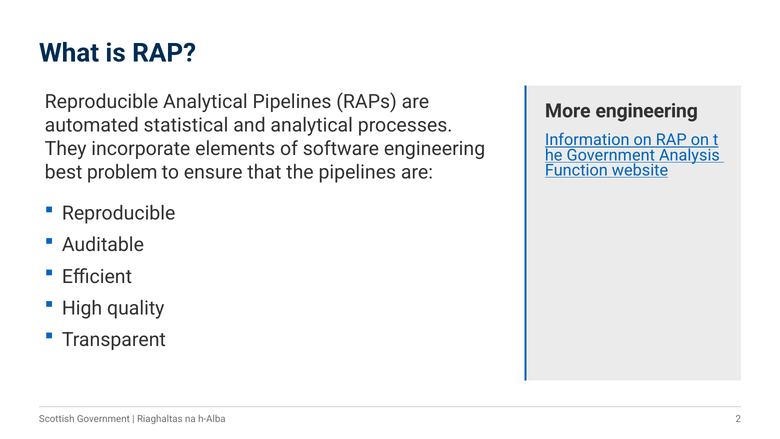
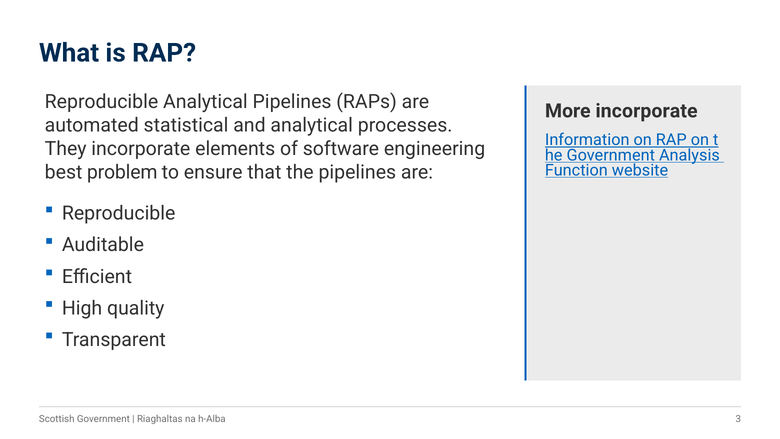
More engineering: engineering -> incorporate
2: 2 -> 3
